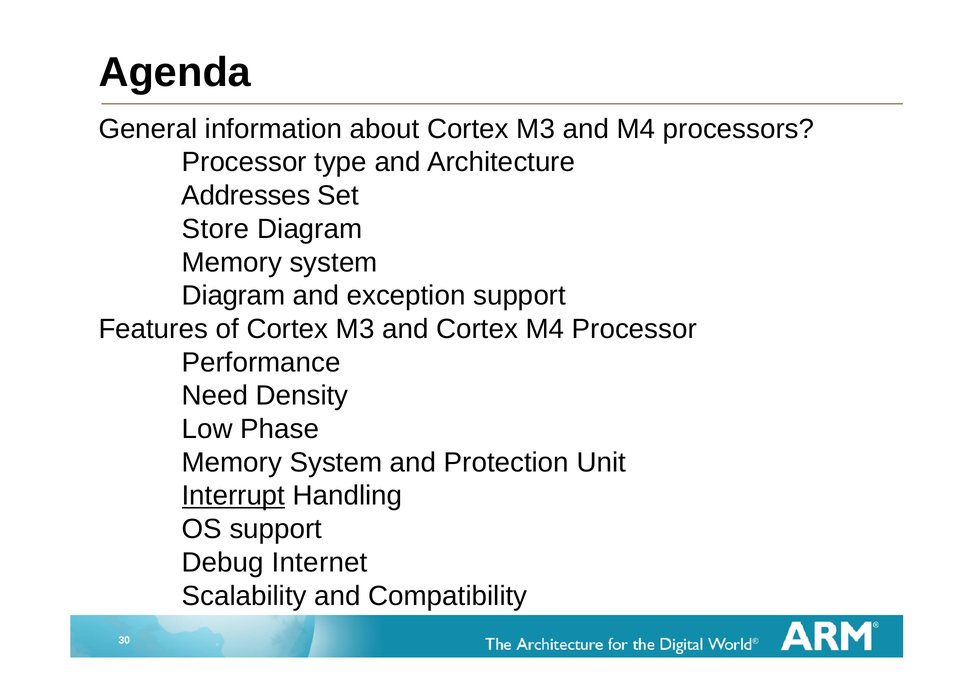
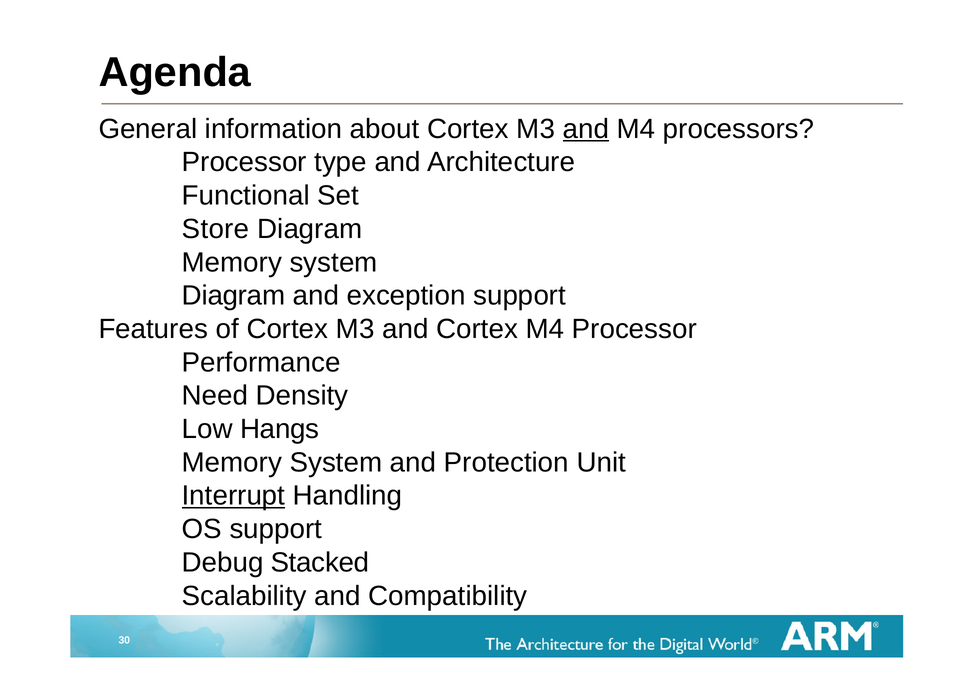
and at (586, 129) underline: none -> present
Addresses: Addresses -> Functional
Phase: Phase -> Hangs
Internet: Internet -> Stacked
